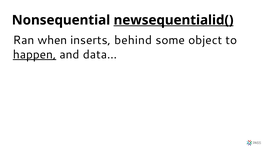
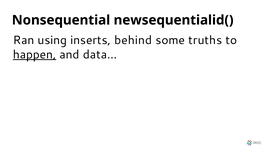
newsequentialid( underline: present -> none
when: when -> using
object: object -> truths
